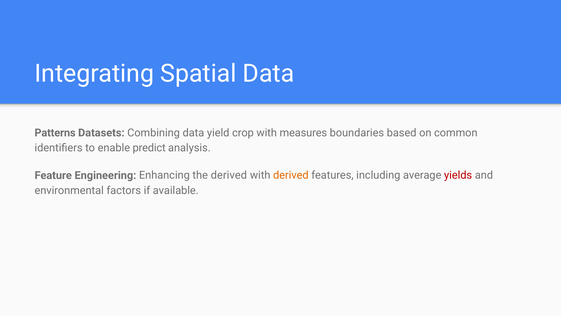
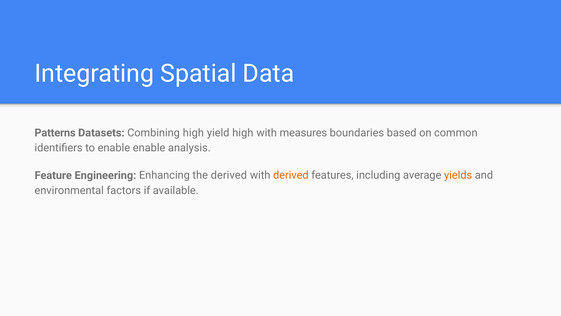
Combining data: data -> high
yield crop: crop -> high
enable predict: predict -> enable
yields colour: red -> orange
